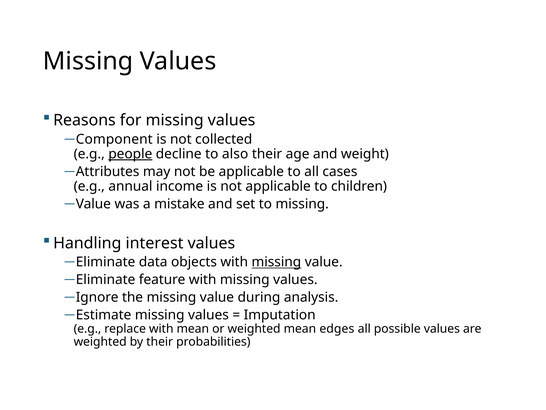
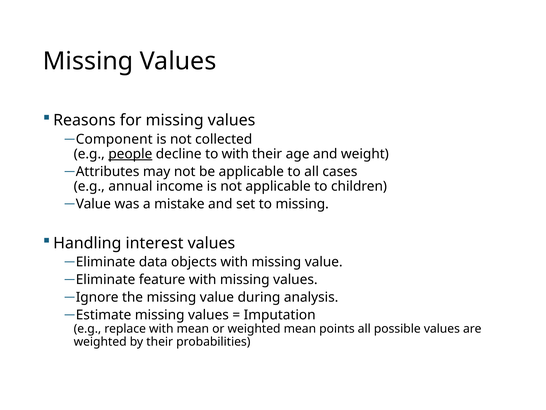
to also: also -> with
missing at (276, 262) underline: present -> none
edges: edges -> points
